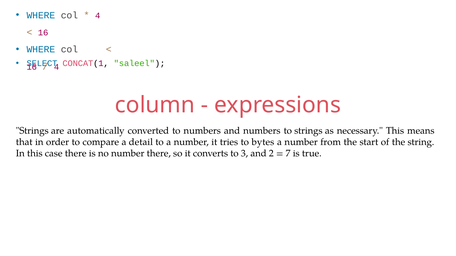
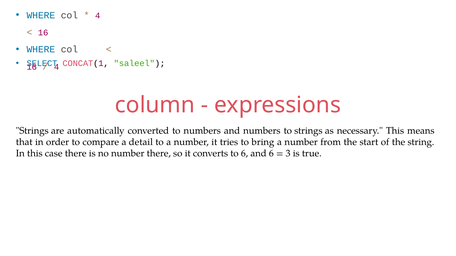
bytes: bytes -> bring
to 3: 3 -> 6
and 2: 2 -> 6
7: 7 -> 3
